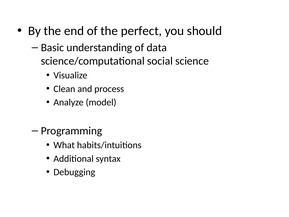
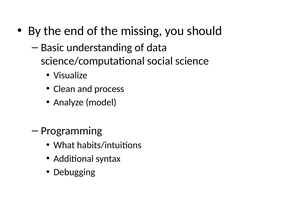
perfect: perfect -> missing
